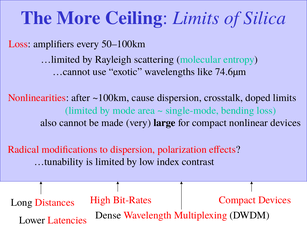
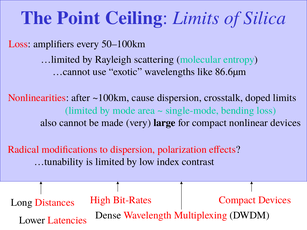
More: More -> Point
74.6µm: 74.6µm -> 86.6µm
